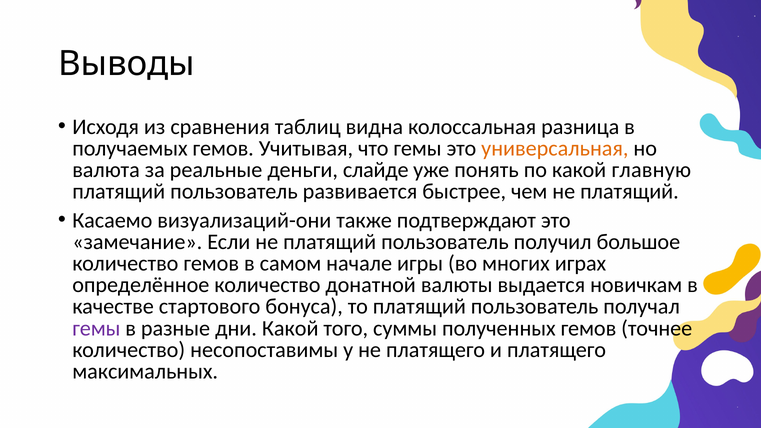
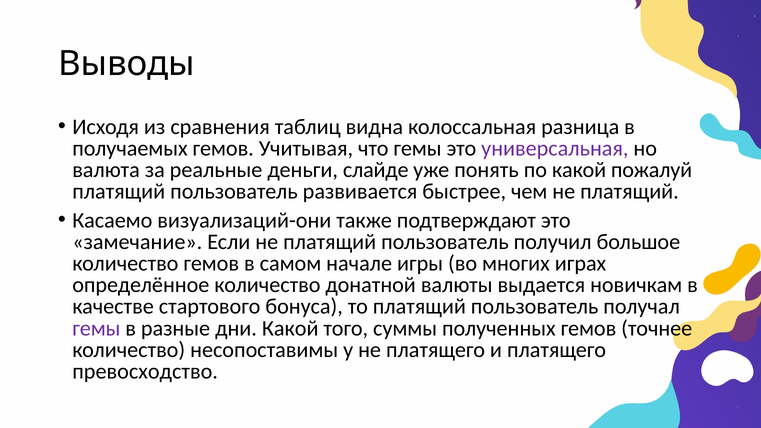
универсальная colour: orange -> purple
главную: главную -> пожалуй
максимальных: максимальных -> превосходство
